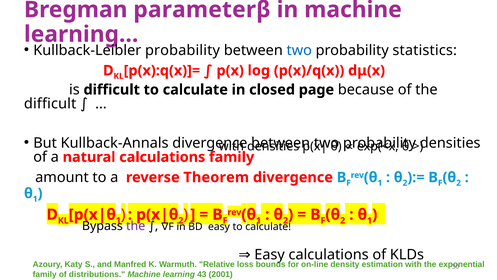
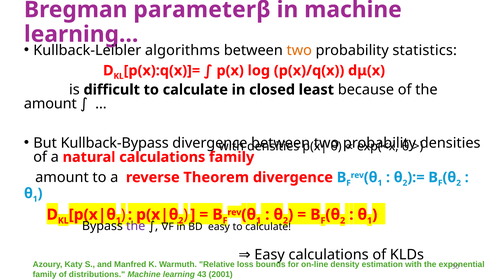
probability at (182, 50): probability -> algorithms
two at (299, 50) colour: blue -> orange
page: page -> least
difficult at (50, 104): difficult -> amount
Kullback-Annals: Kullback-Annals -> Kullback-Bypass
